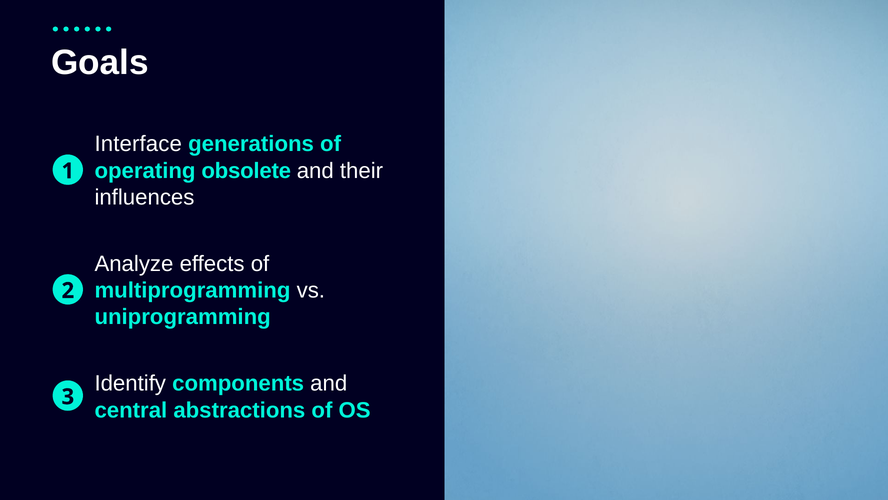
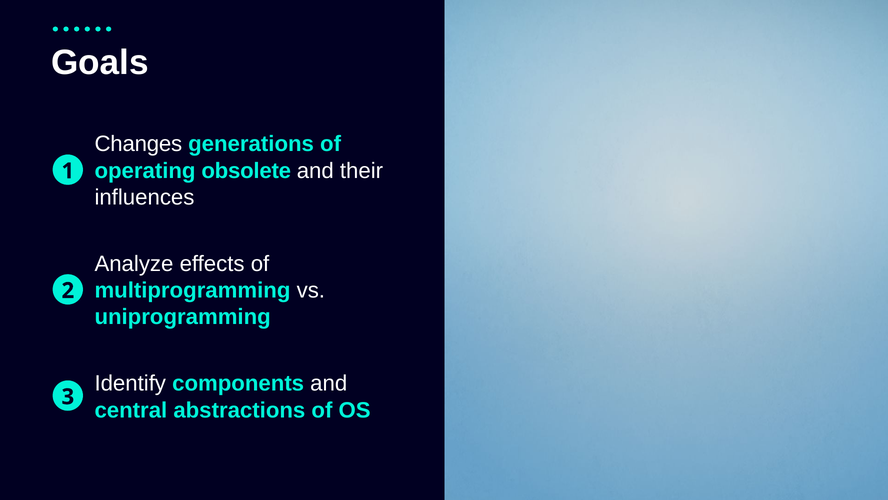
Interface: Interface -> Changes
